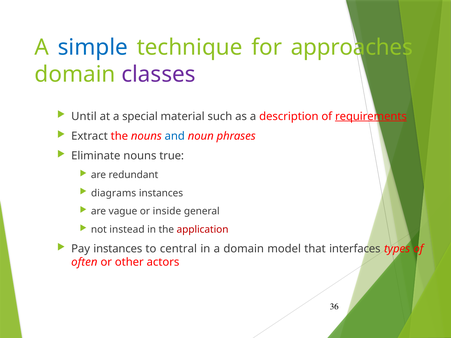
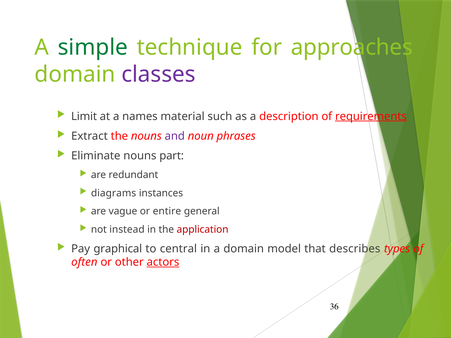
simple colour: blue -> green
Until: Until -> Limit
special: special -> names
and colour: blue -> purple
true: true -> part
inside: inside -> entire
Pay instances: instances -> graphical
interfaces: interfaces -> describes
actors underline: none -> present
